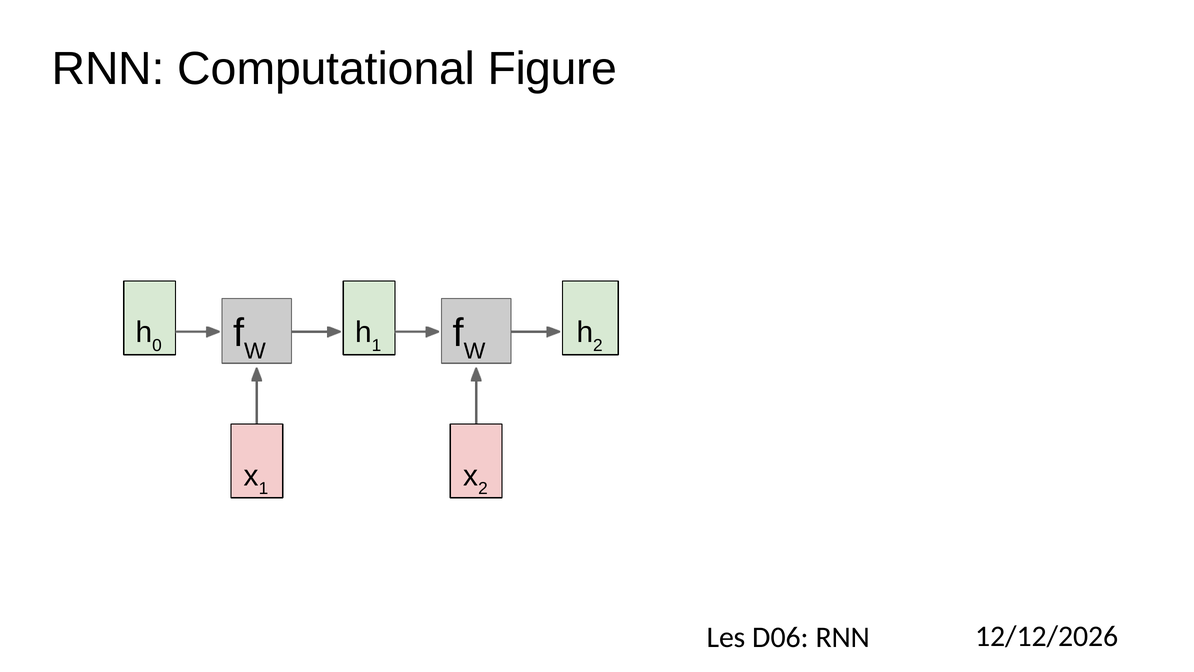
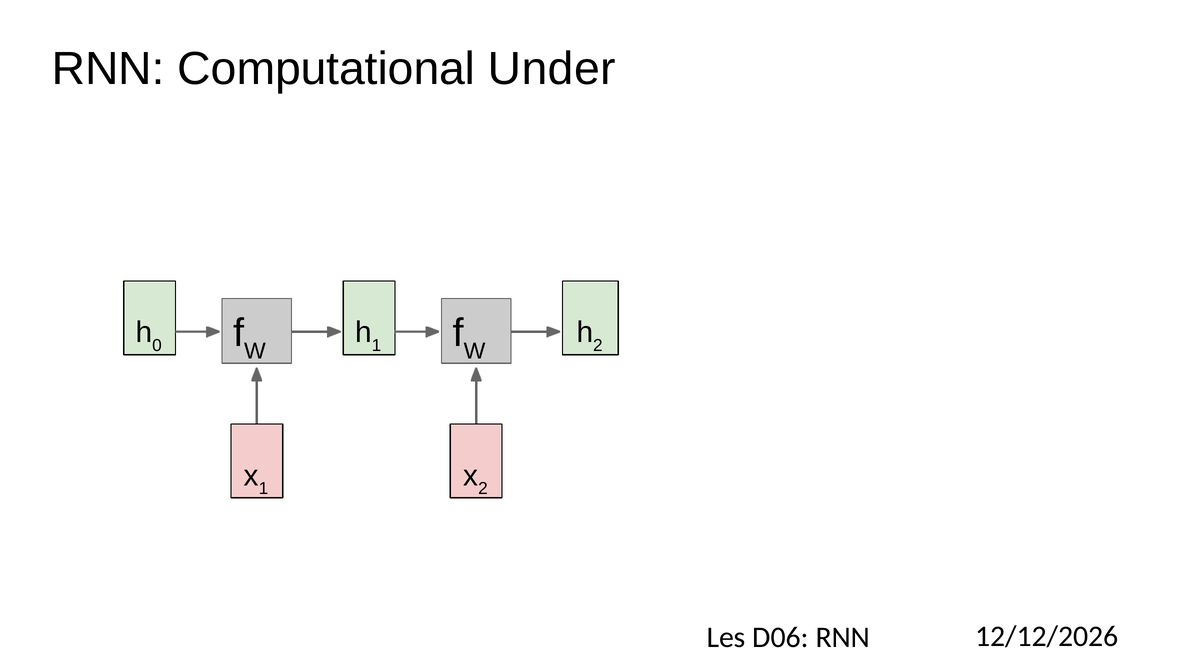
Figure: Figure -> Under
